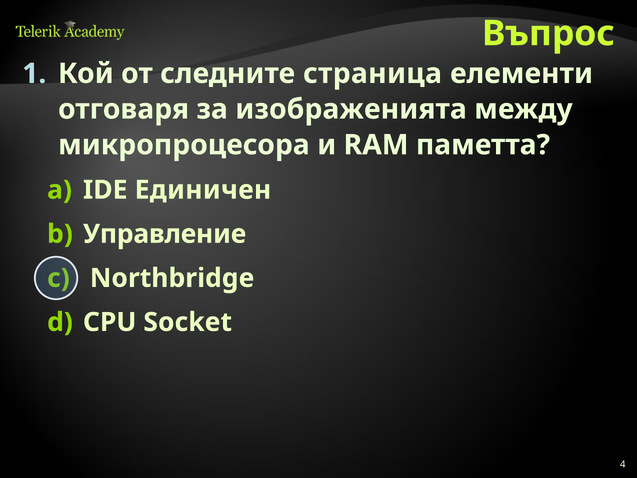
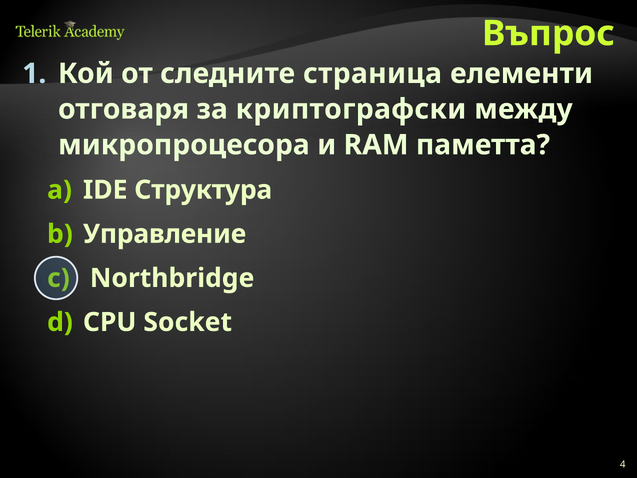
изображенията: изображенията -> криптографски
Единичен: Единичен -> Структура
